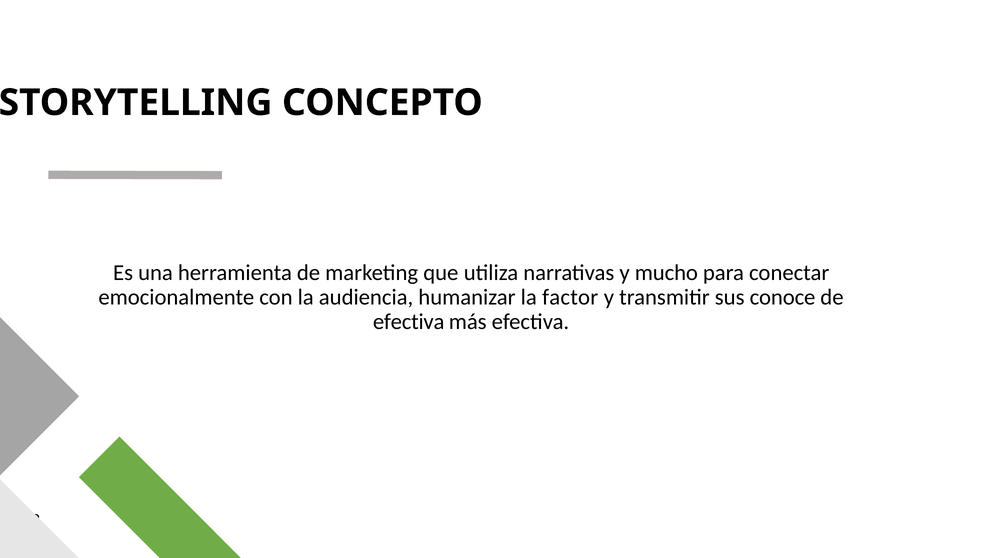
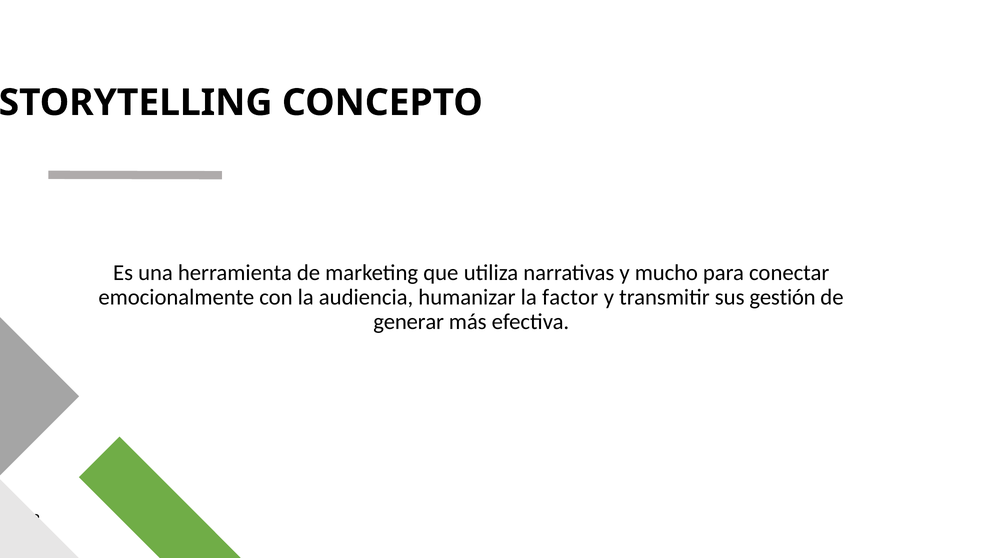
conoce: conoce -> gestión
efectiva at (409, 322): efectiva -> generar
